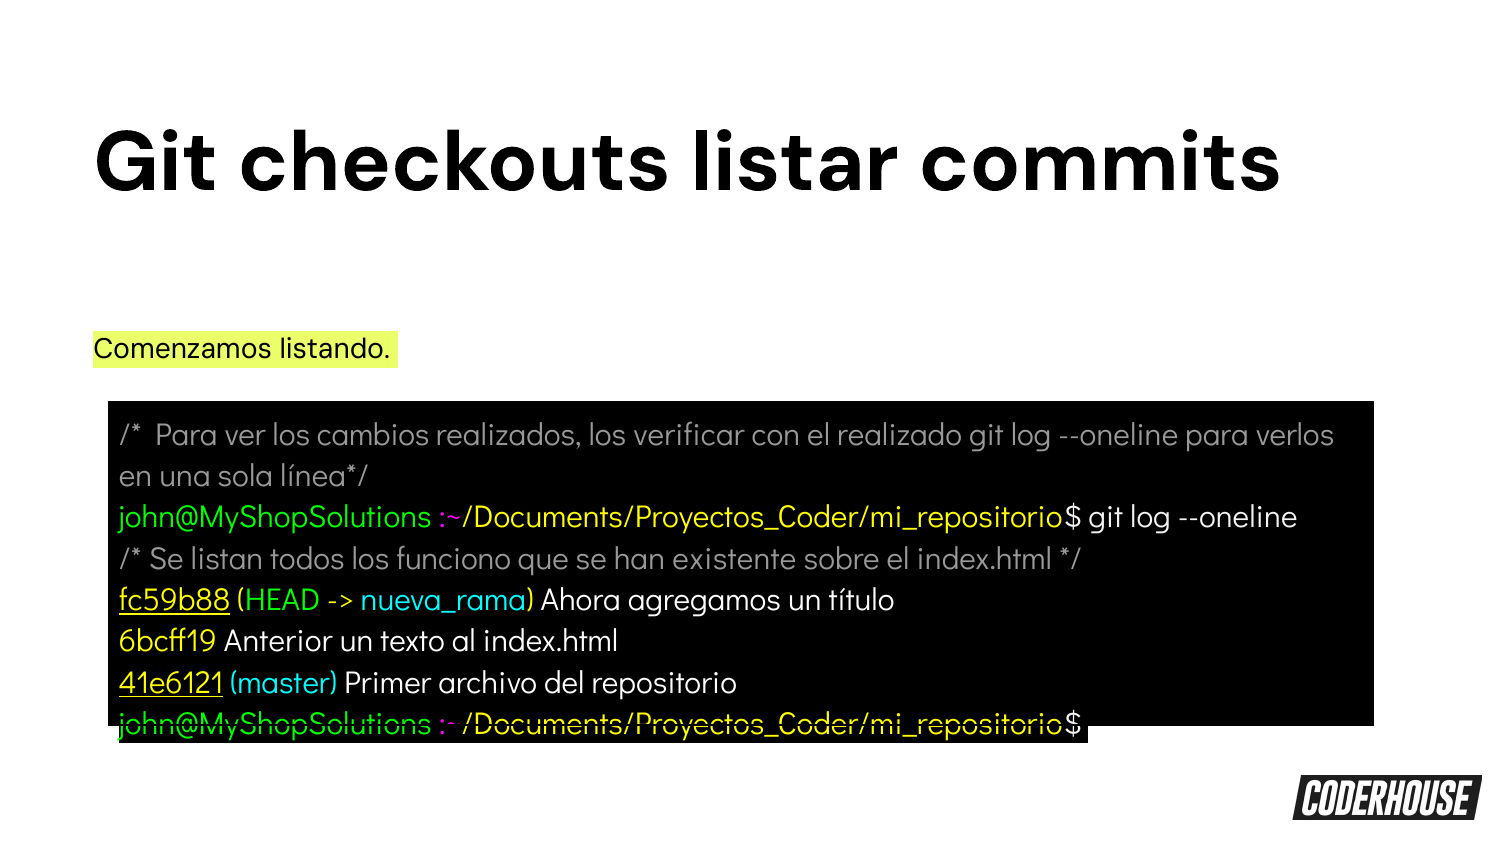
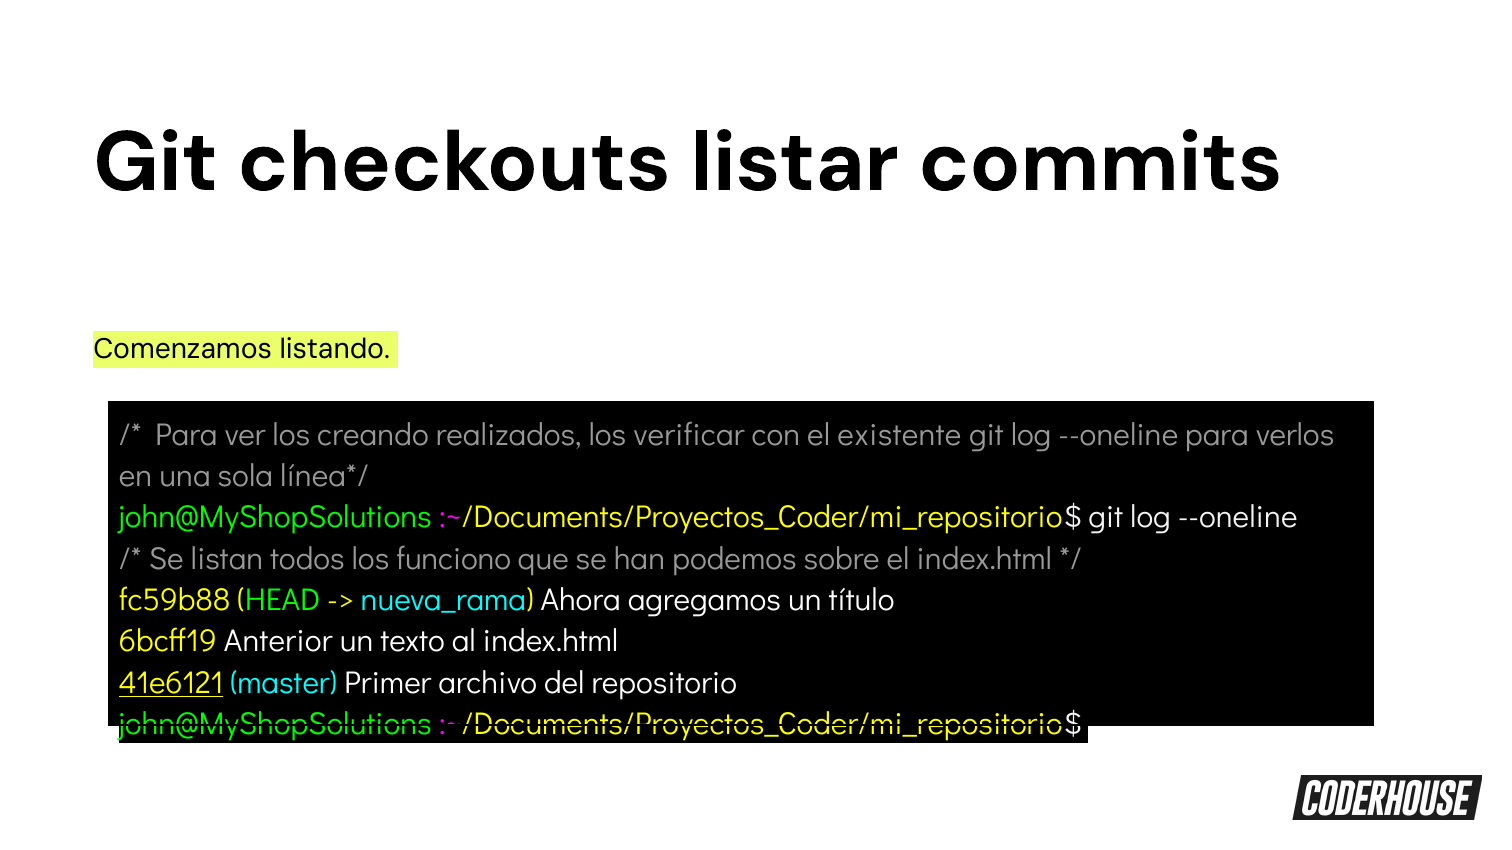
cambios: cambios -> creando
realizado: realizado -> existente
existente: existente -> podemos
fc59b88 underline: present -> none
